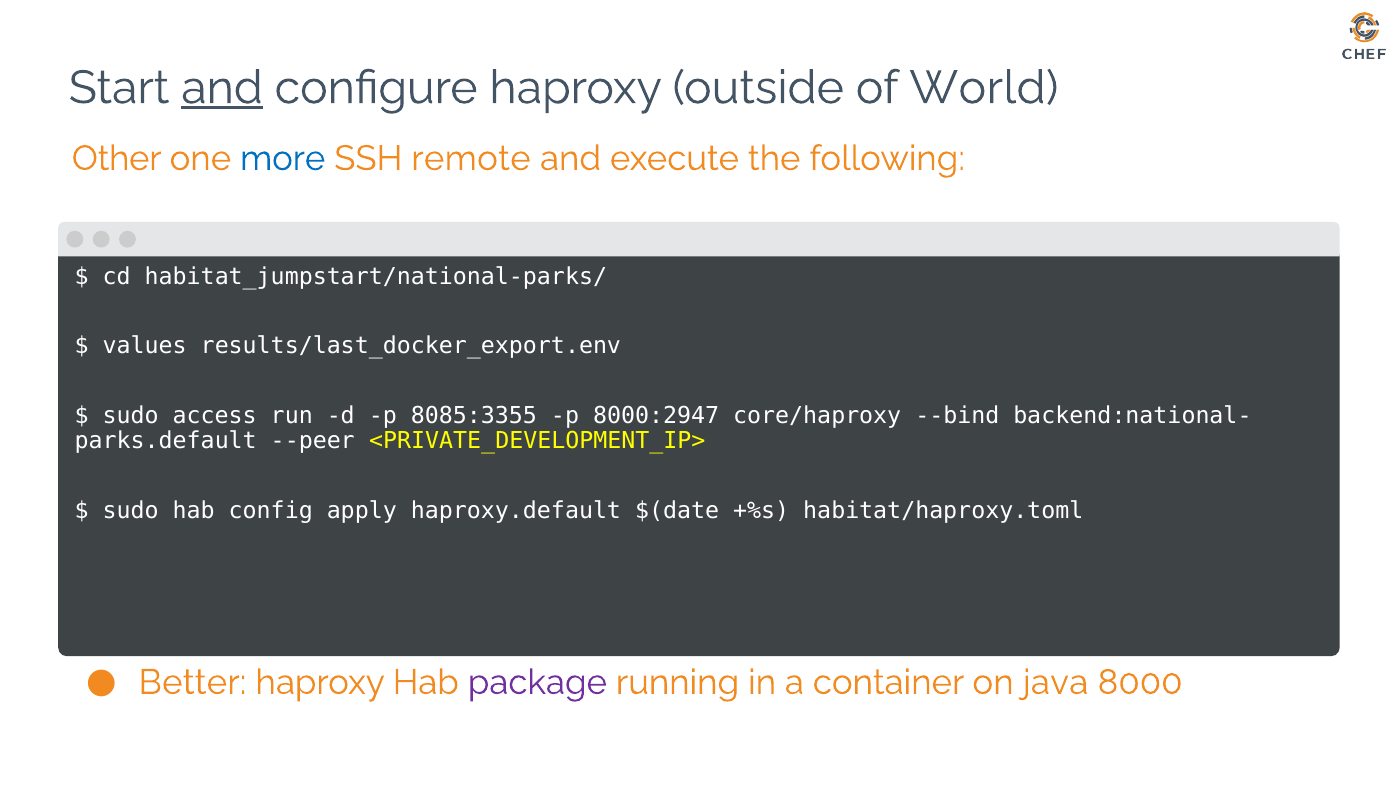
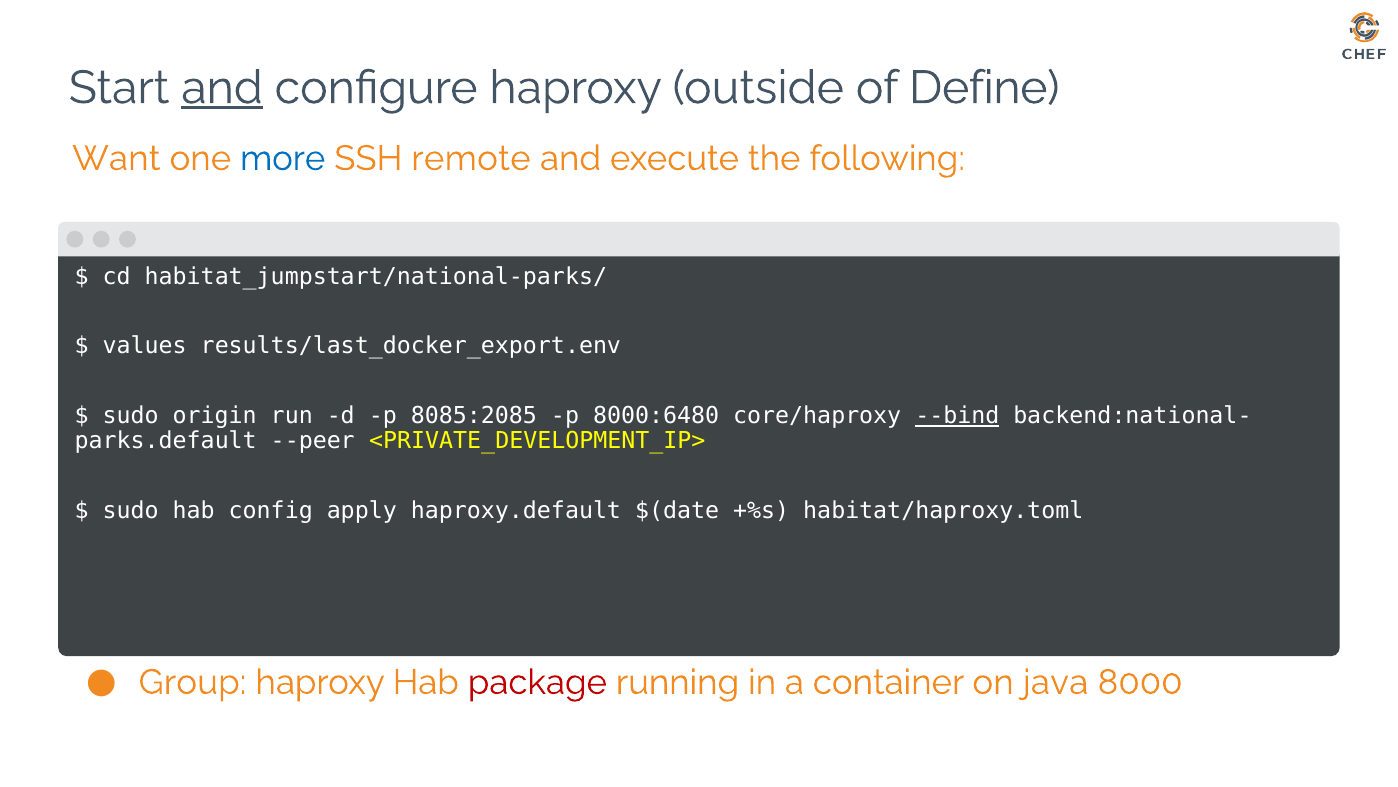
World: World -> Define
Other: Other -> Want
access: access -> origin
8085:3355: 8085:3355 -> 8085:2085
8000:2947: 8000:2947 -> 8000:6480
--bind underline: none -> present
Better: Better -> Group
package colour: purple -> red
